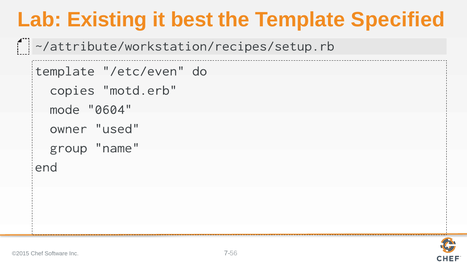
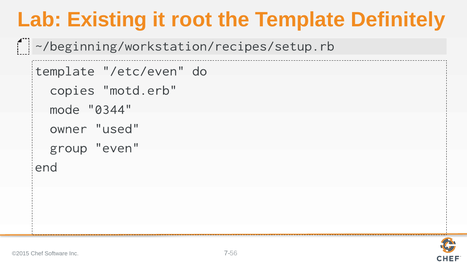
best: best -> root
Specified: Specified -> Definitely
~/attribute/workstation/recipes/setup.rb: ~/attribute/workstation/recipes/setup.rb -> ~/beginning/workstation/recipes/setup.rb
0604: 0604 -> 0344
name: name -> even
